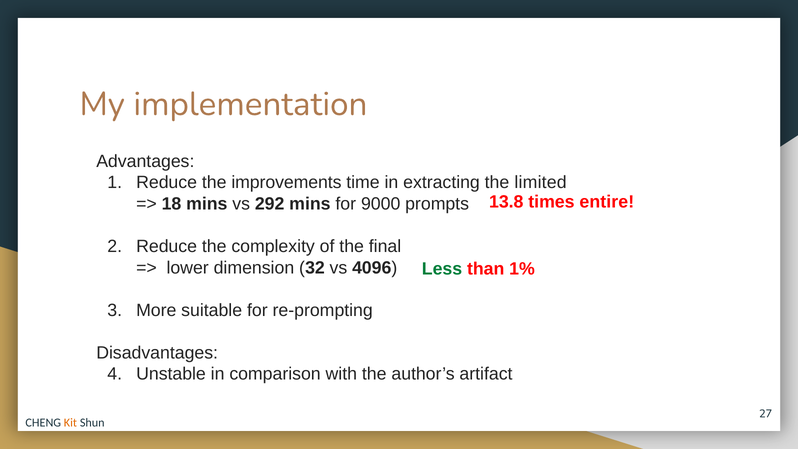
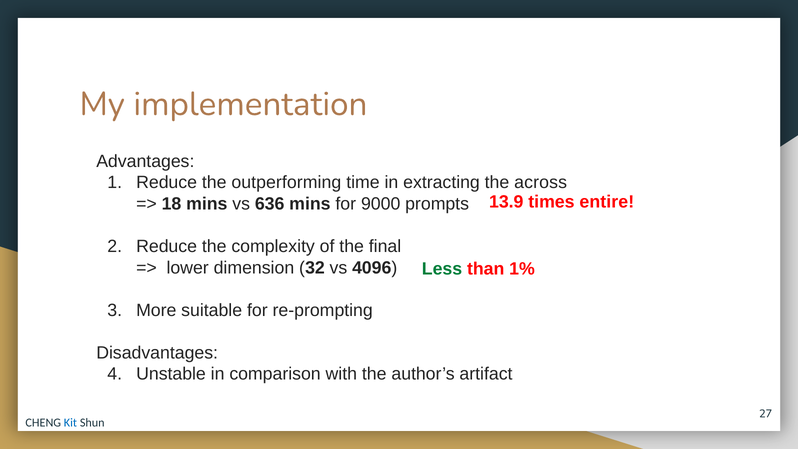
improvements: improvements -> outperforming
limited: limited -> across
13.8: 13.8 -> 13.9
292: 292 -> 636
Kit colour: orange -> blue
